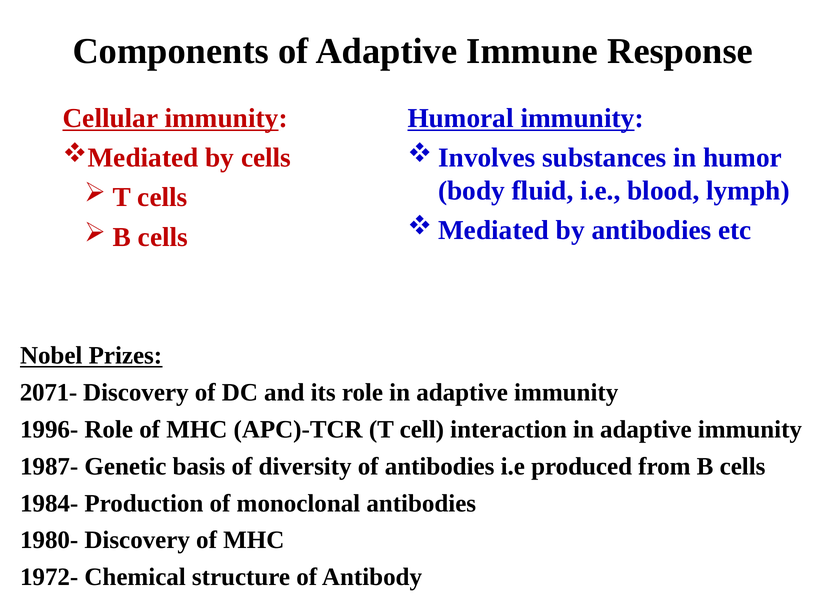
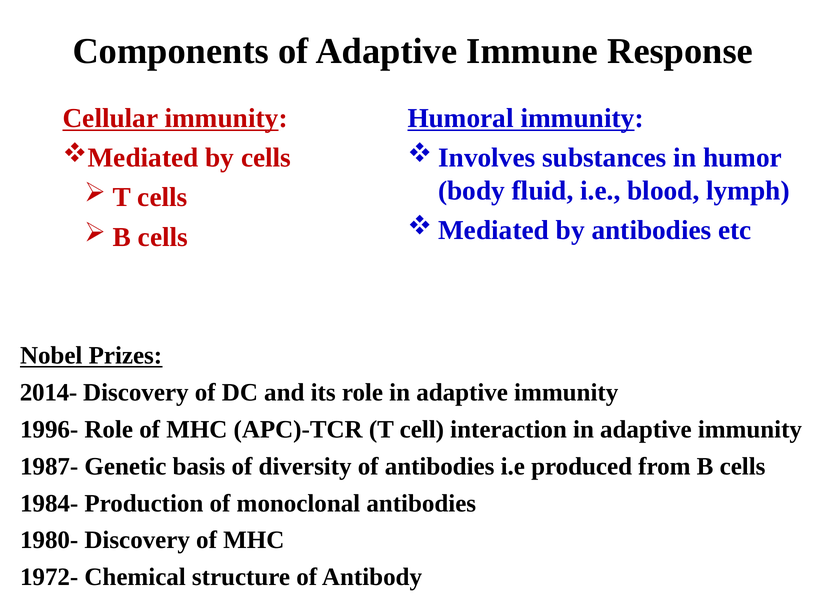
2071-: 2071- -> 2014-
